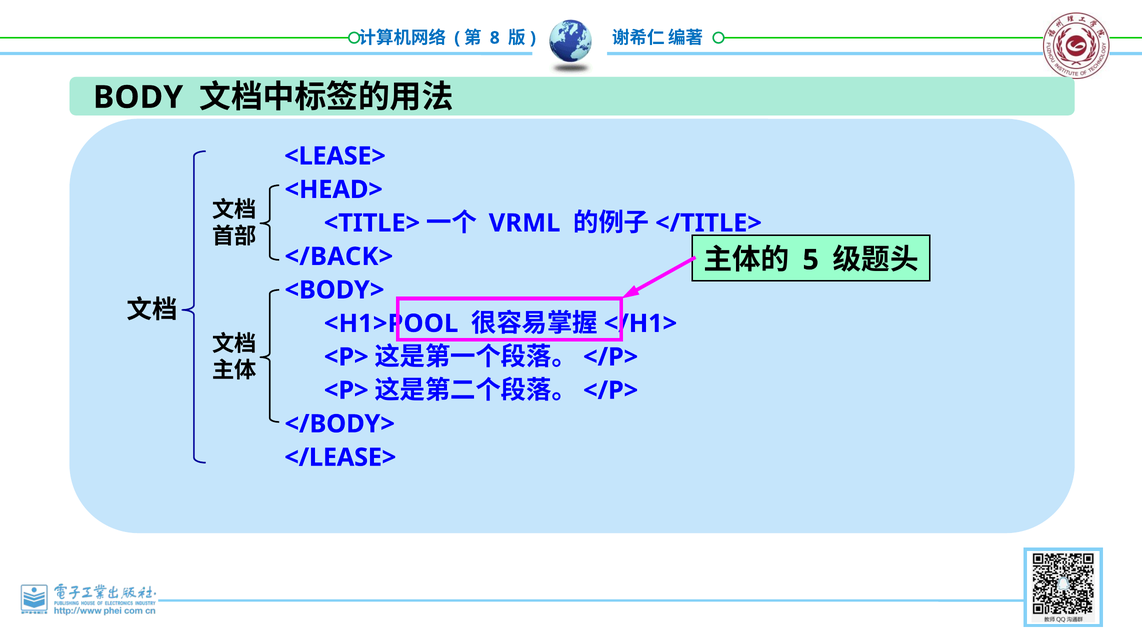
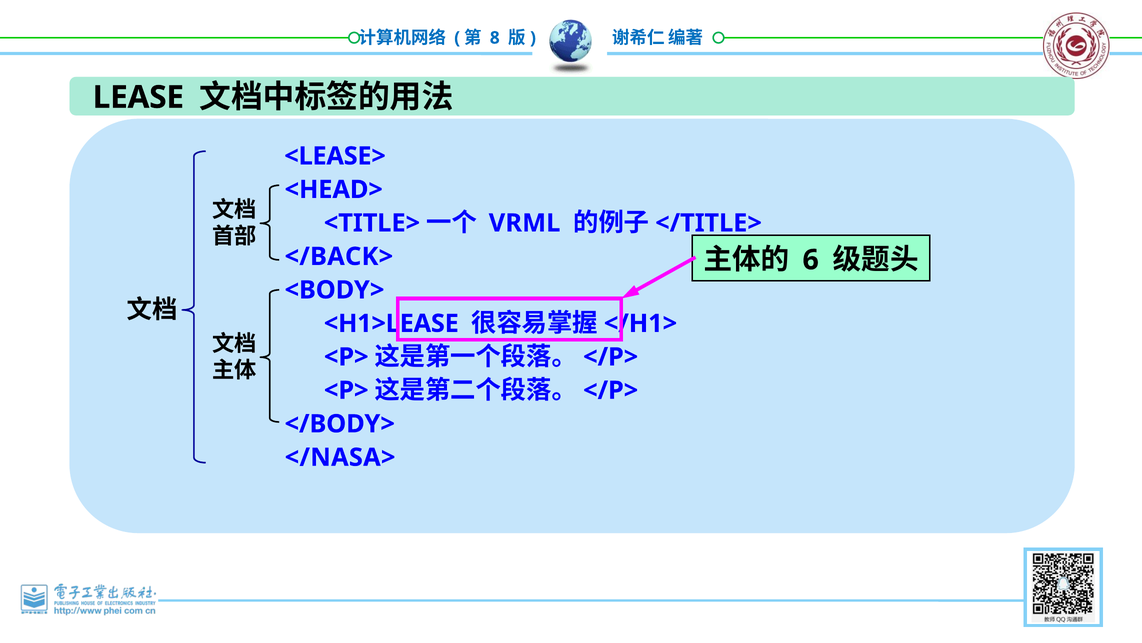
BODY: BODY -> LEASE
5: 5 -> 6
<H1>POOL: <H1>POOL -> <H1>LEASE
</LEASE>: </LEASE> -> </NASA>
